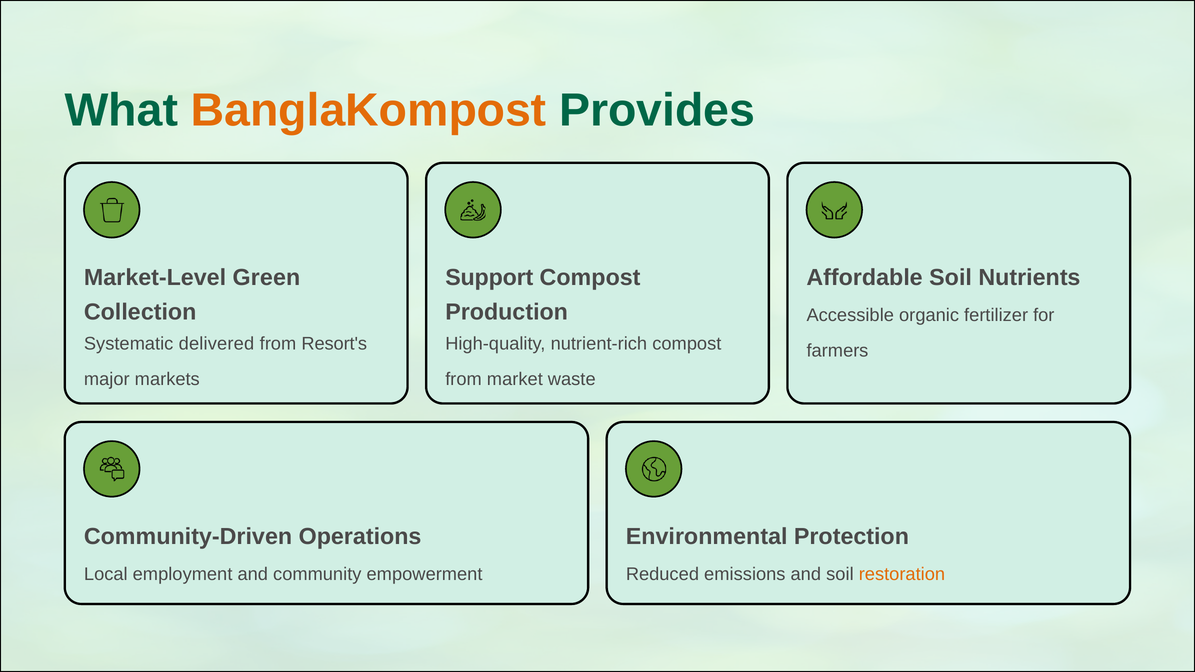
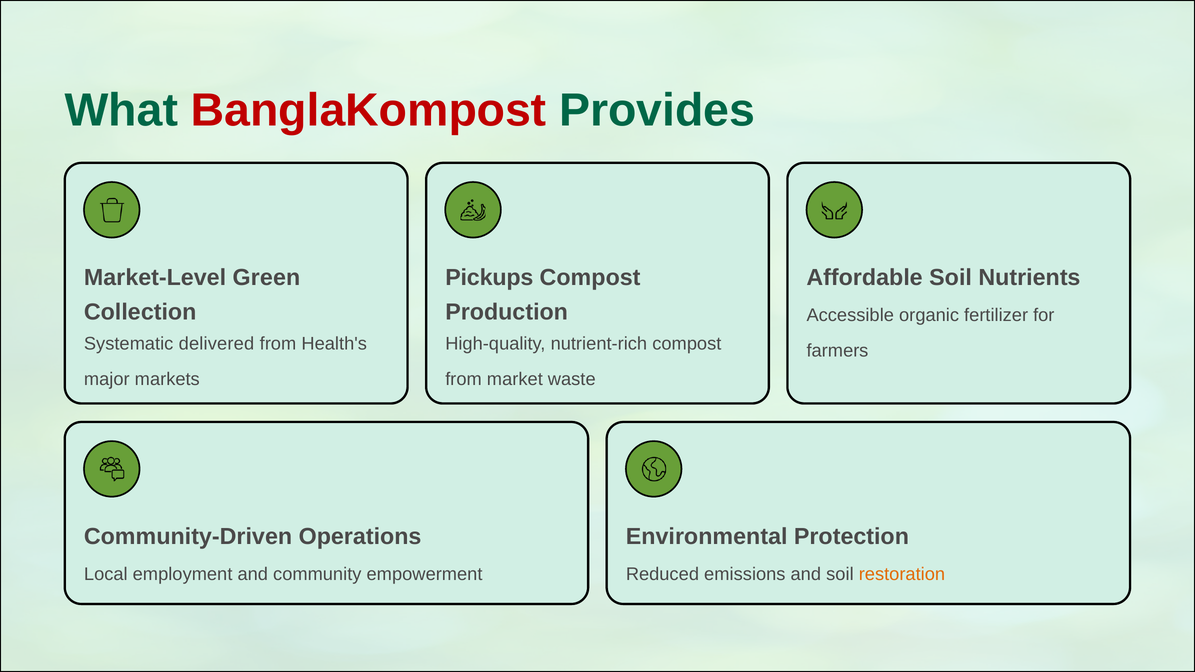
BanglaKompost colour: orange -> red
Support: Support -> Pickups
Resort's: Resort's -> Health's
